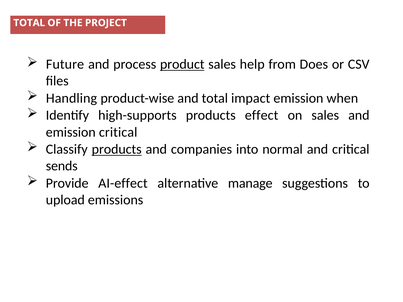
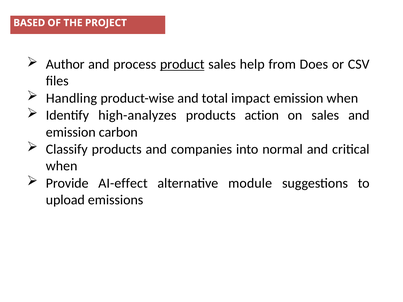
TOTAL at (29, 23): TOTAL -> BASED
Future: Future -> Author
high-supports: high-supports -> high-analyzes
effect: effect -> action
emission critical: critical -> carbon
products at (117, 149) underline: present -> none
sends at (62, 166): sends -> when
manage: manage -> module
